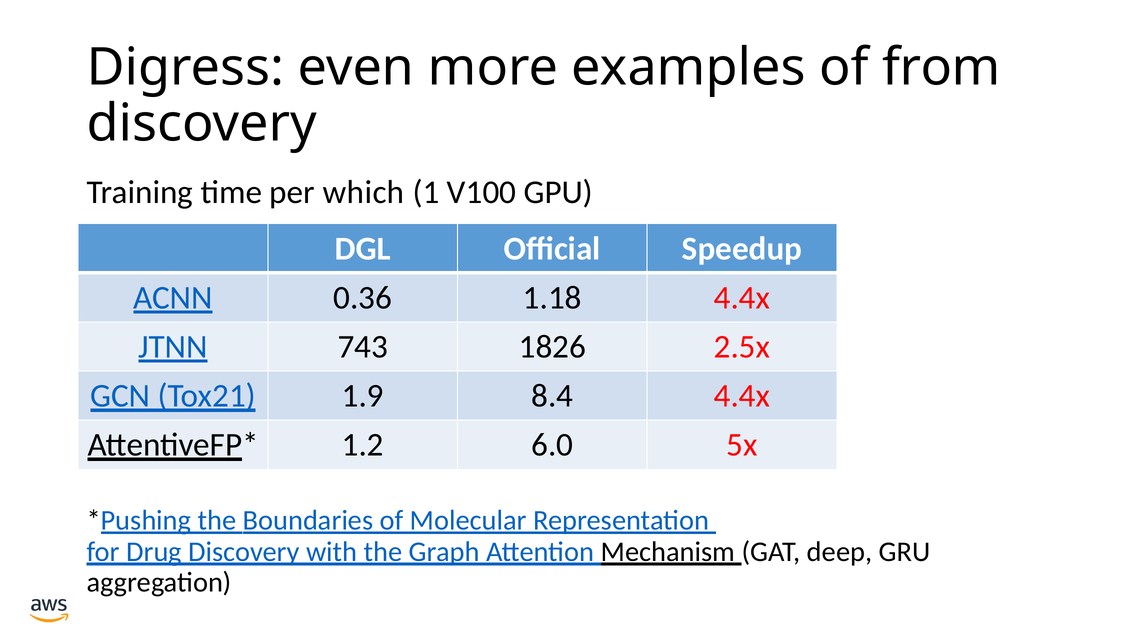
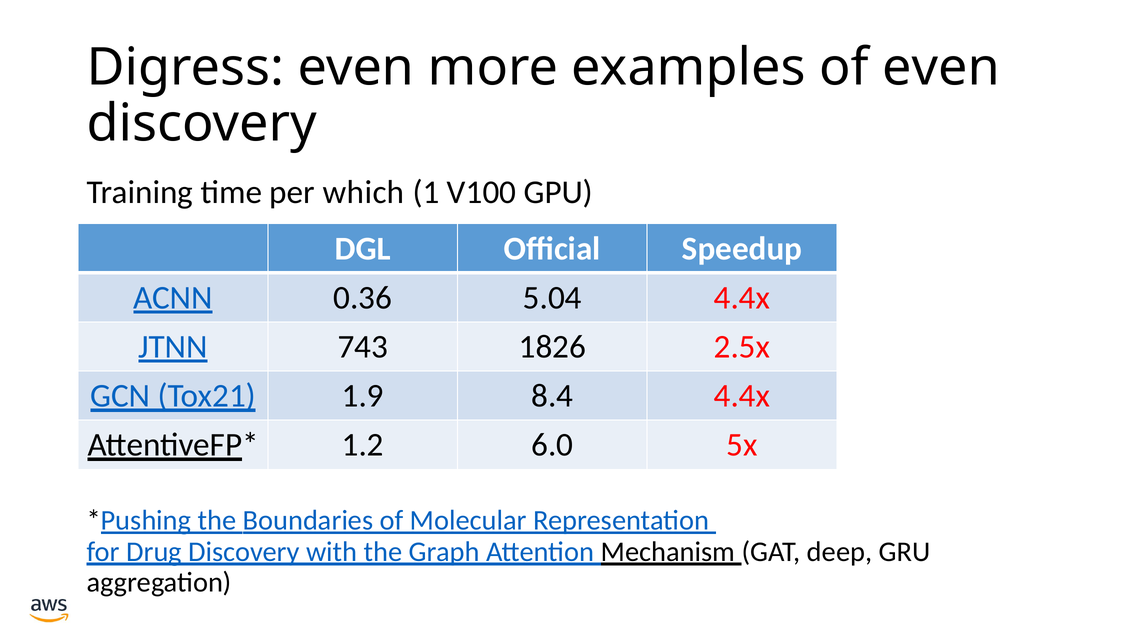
of from: from -> even
1.18: 1.18 -> 5.04
